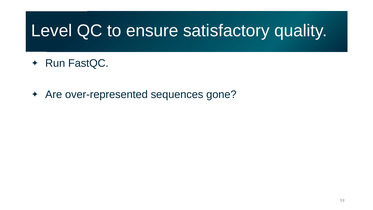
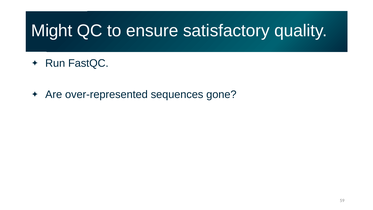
Level: Level -> Might
